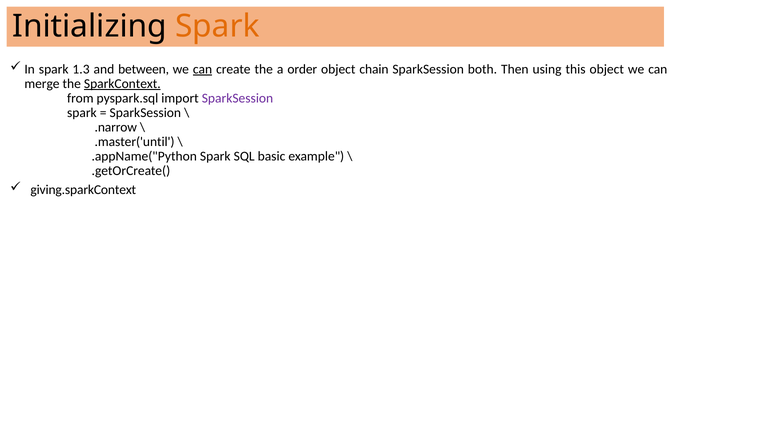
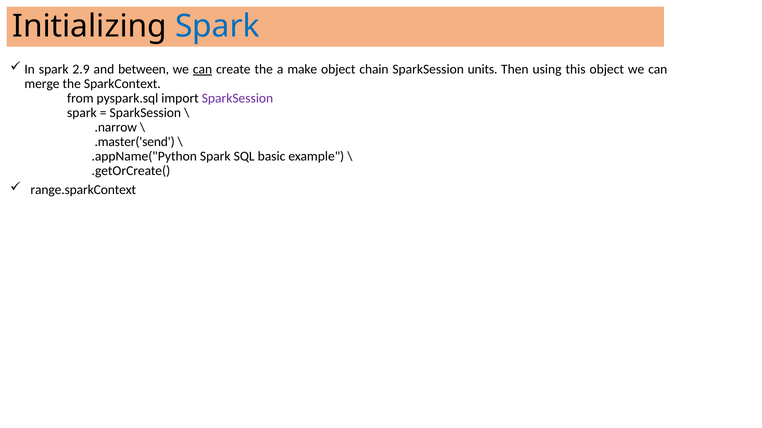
Spark at (217, 26) colour: orange -> blue
1.3: 1.3 -> 2.9
order: order -> make
both: both -> units
SparkContext underline: present -> none
.master('until: .master('until -> .master('send
giving.sparkContext: giving.sparkContext -> range.sparkContext
